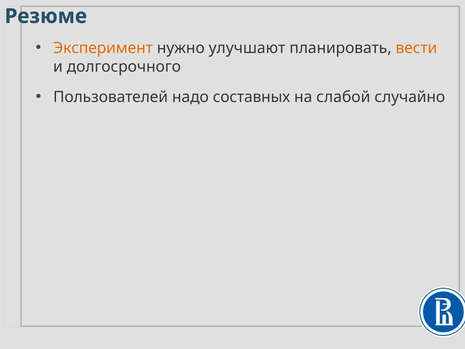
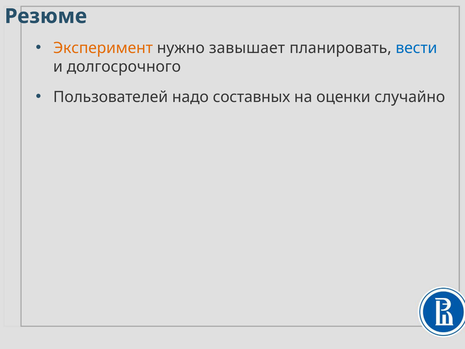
улучшают: улучшают -> завышает
вести colour: orange -> blue
слабой: слабой -> оценки
